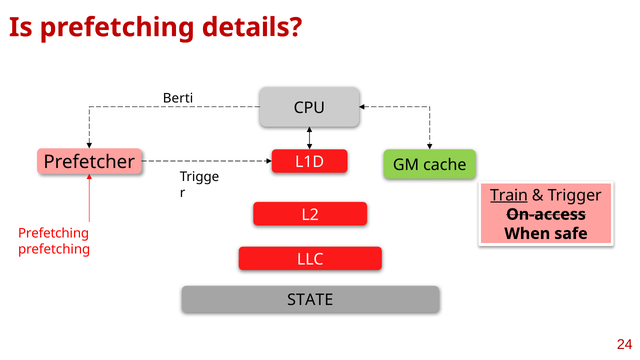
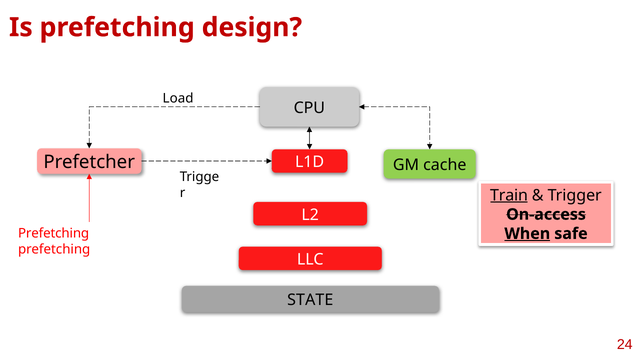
details: details -> design
Berti: Berti -> Load
When underline: none -> present
